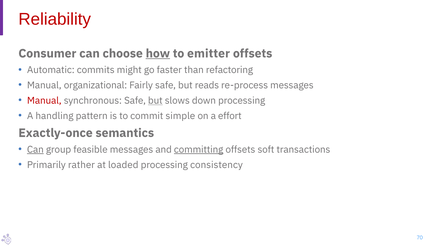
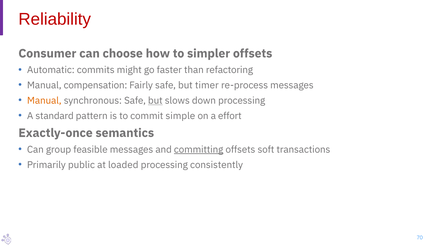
how underline: present -> none
emitter: emitter -> simpler
organizational: organizational -> compensation
reads: reads -> timer
Manual at (44, 101) colour: red -> orange
handling: handling -> standard
Can at (35, 149) underline: present -> none
rather: rather -> public
consistency: consistency -> consistently
